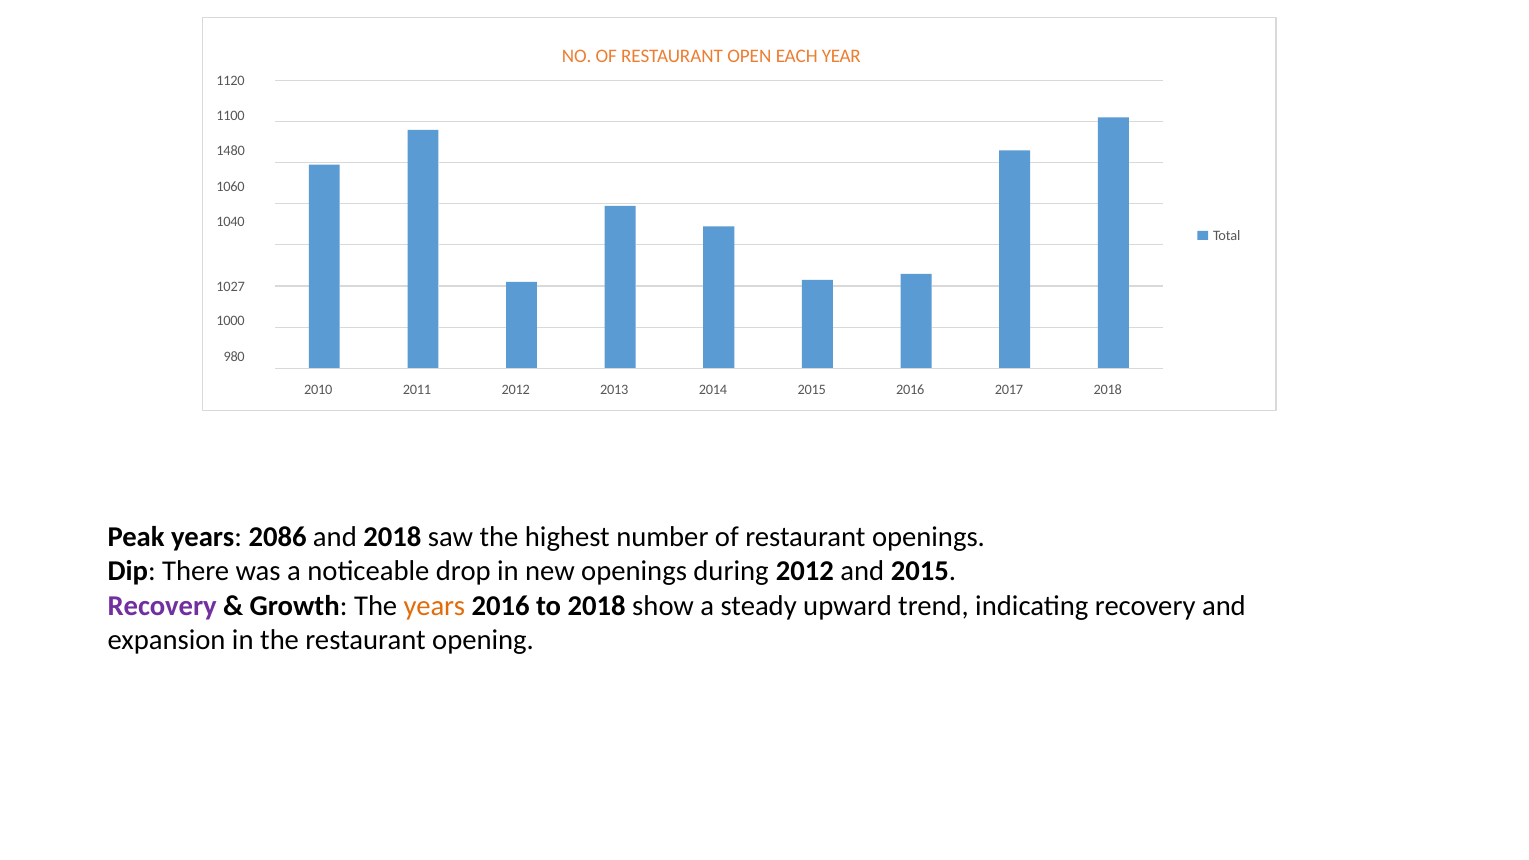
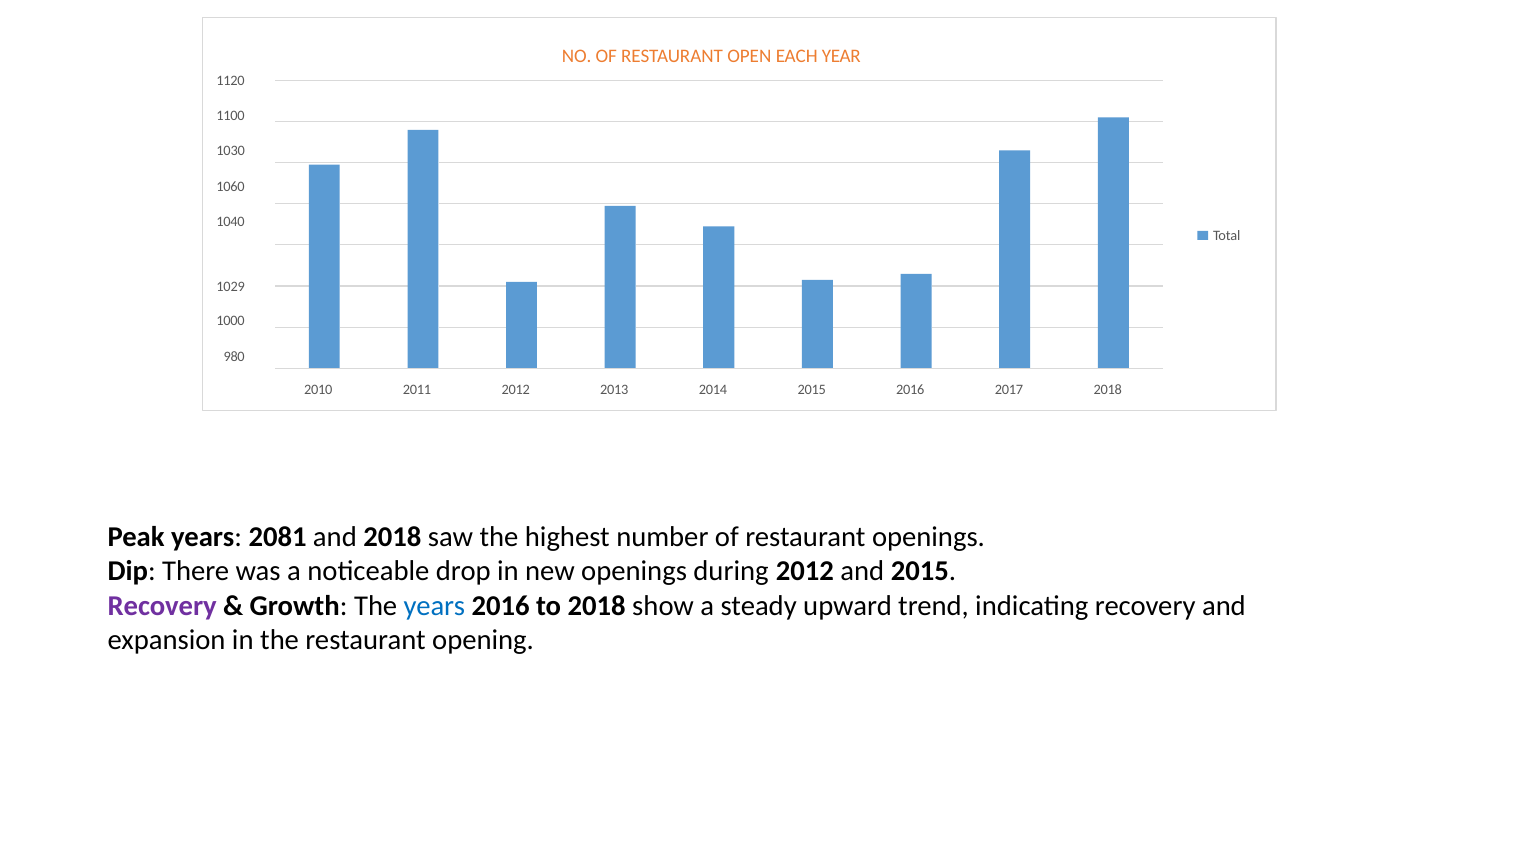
1480: 1480 -> 1030
1027: 1027 -> 1029
2086: 2086 -> 2081
years at (434, 606) colour: orange -> blue
